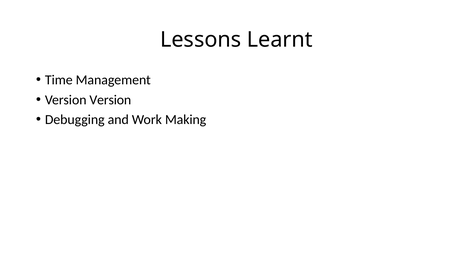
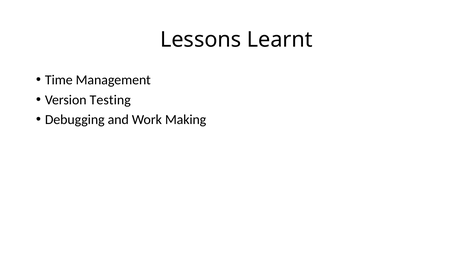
Version Version: Version -> Testing
